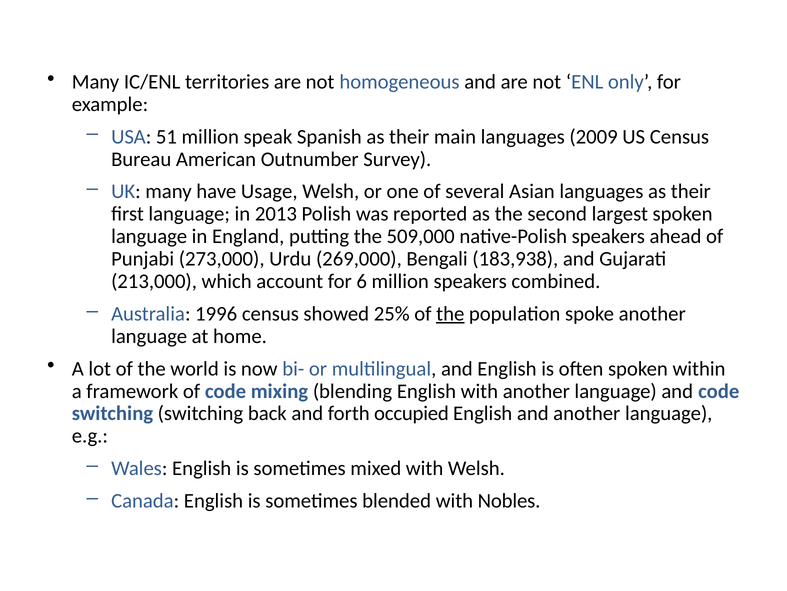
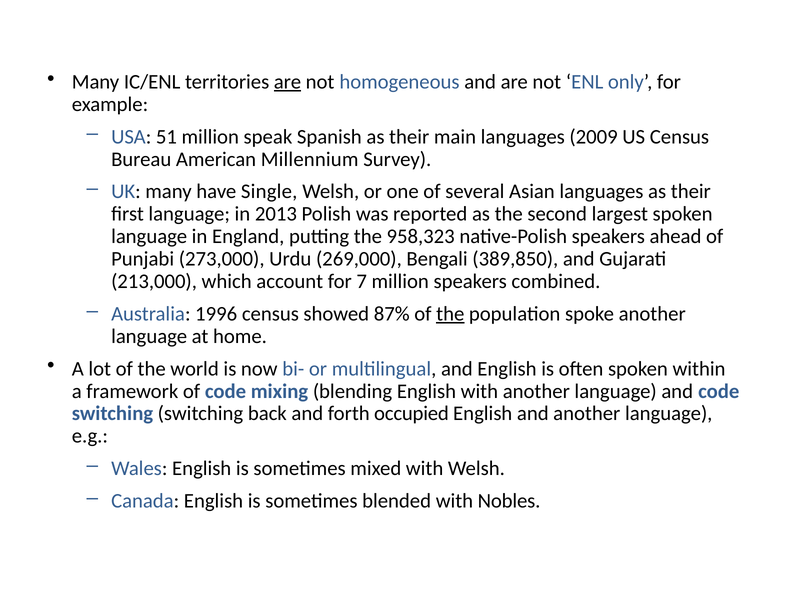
are at (287, 82) underline: none -> present
Outnumber: Outnumber -> Millennium
Usage: Usage -> Single
509,000: 509,000 -> 958,323
183,938: 183,938 -> 389,850
6: 6 -> 7
25%: 25% -> 87%
